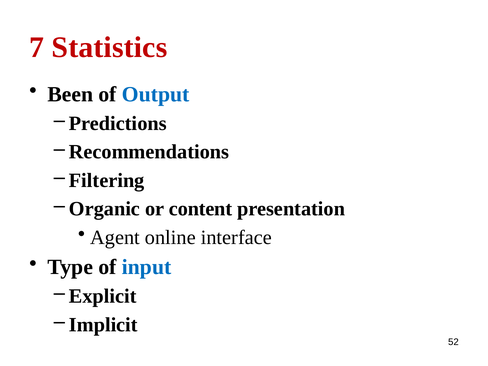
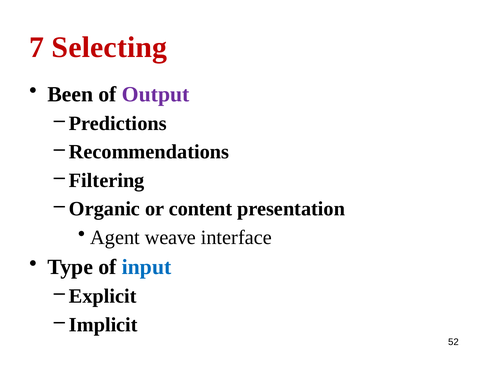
Statistics: Statistics -> Selecting
Output colour: blue -> purple
online: online -> weave
